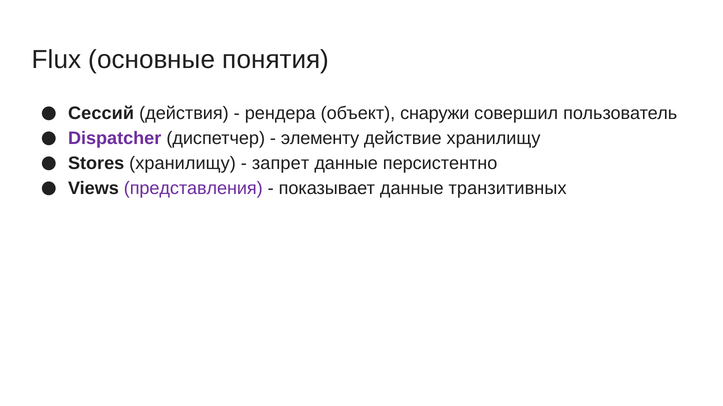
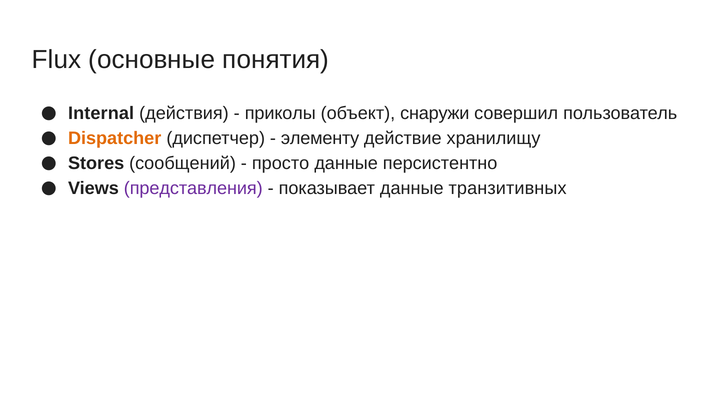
Сессий: Сессий -> Internal
рендера: рендера -> приколы
Dispatcher colour: purple -> orange
Stores хранилищу: хранилищу -> сообщений
запрет: запрет -> просто
